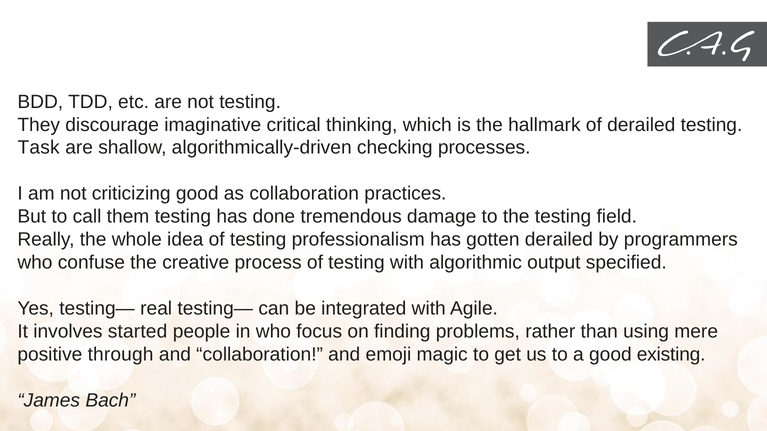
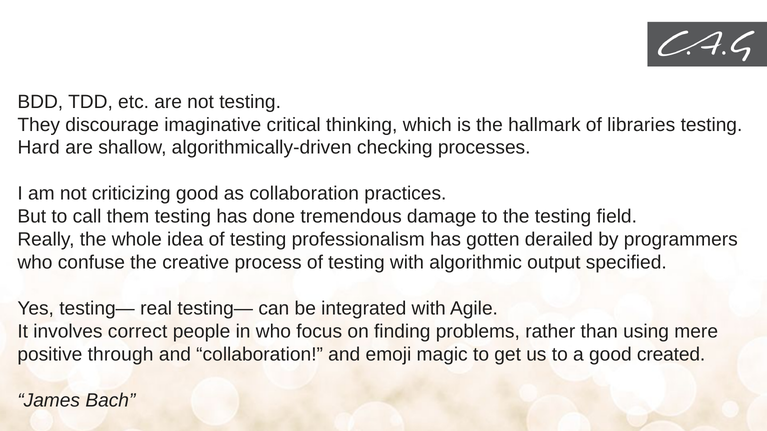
of derailed: derailed -> libraries
Task: Task -> Hard
started: started -> correct
existing: existing -> created
